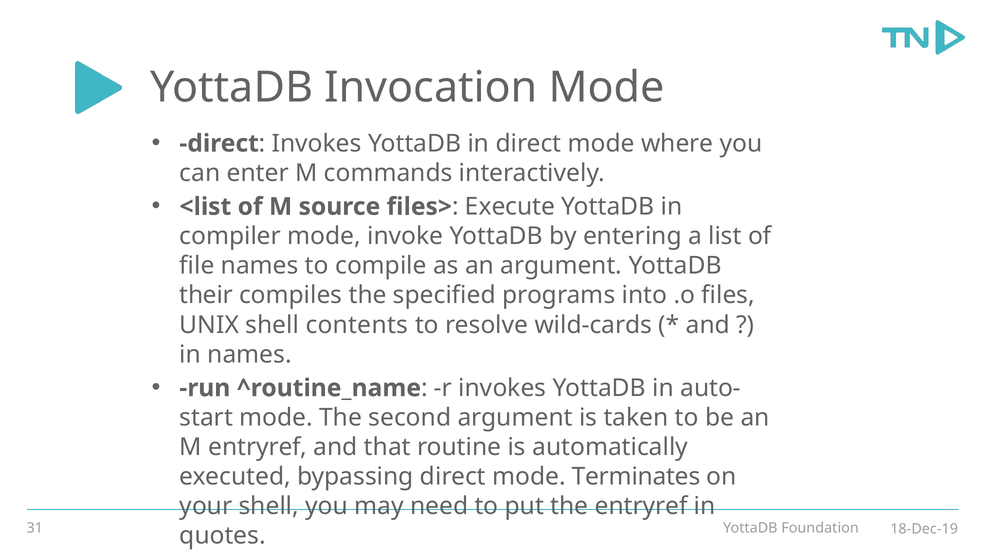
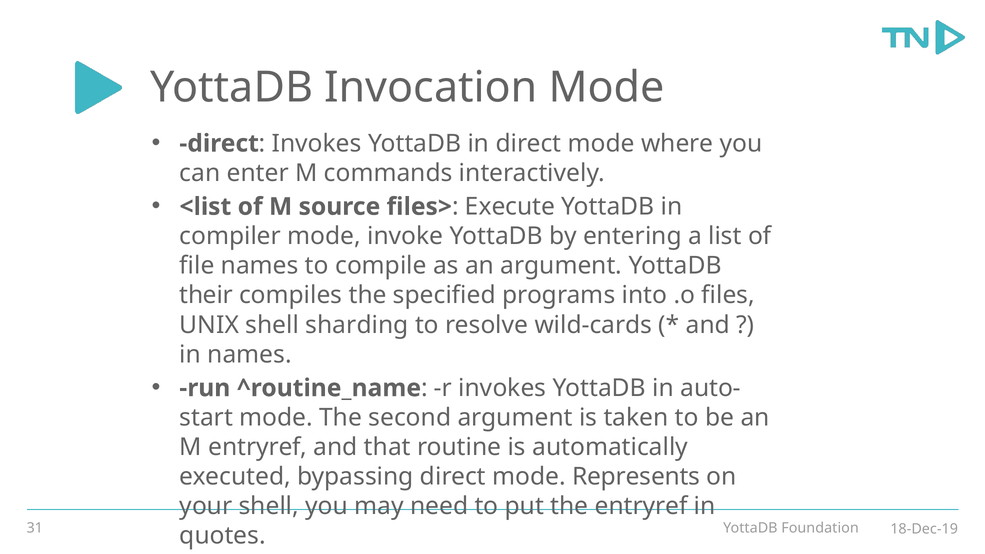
contents: contents -> sharding
Terminates: Terminates -> Represents
